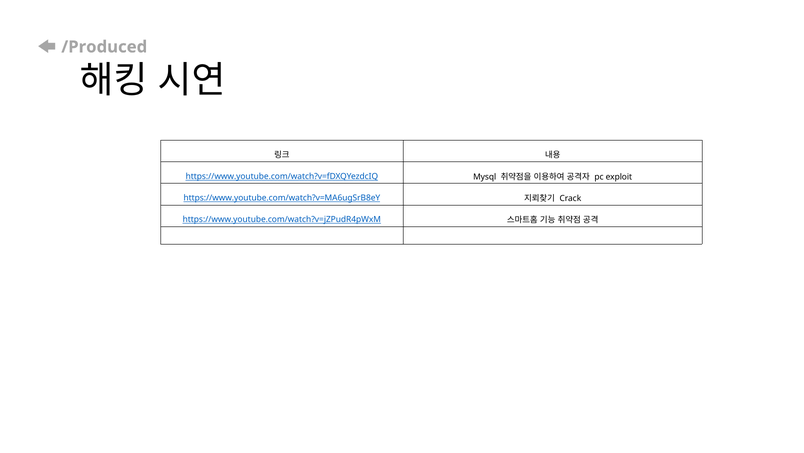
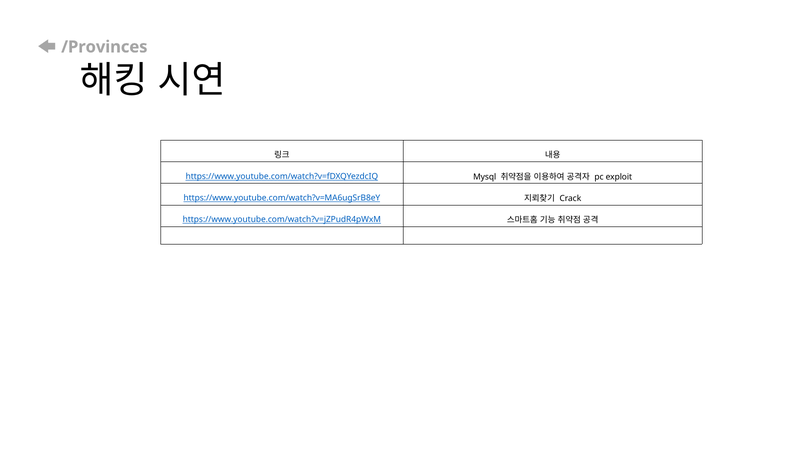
/Produced: /Produced -> /Provinces
